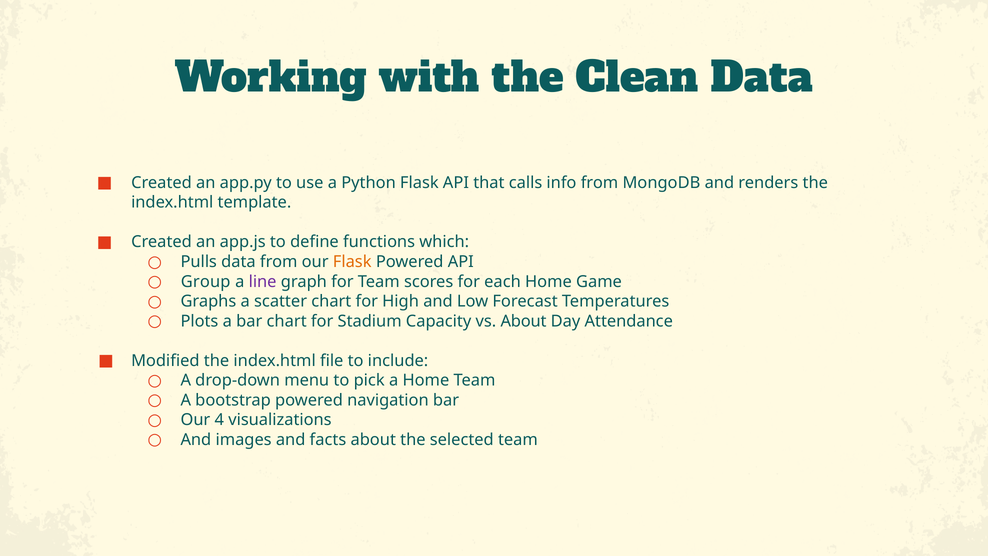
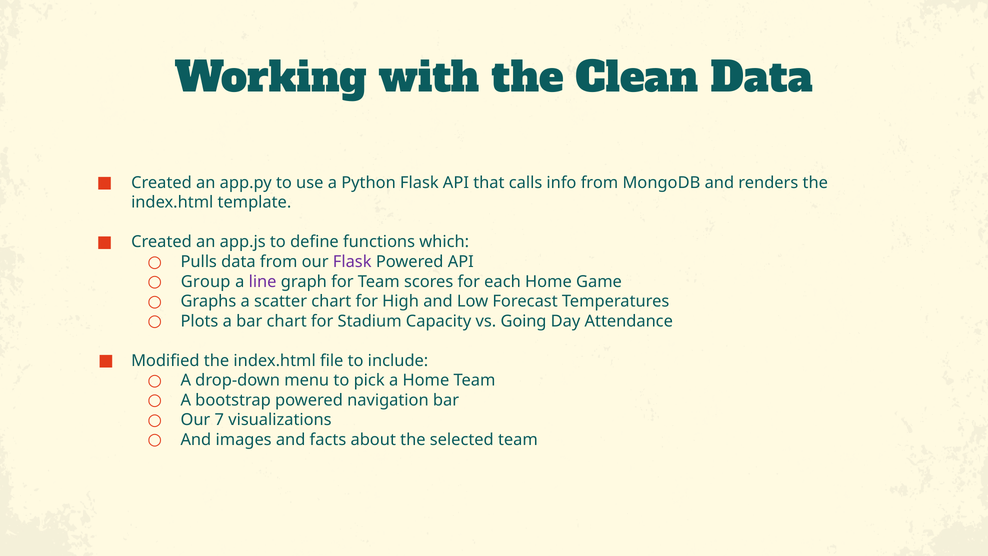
Flask at (352, 262) colour: orange -> purple
vs About: About -> Going
4: 4 -> 7
